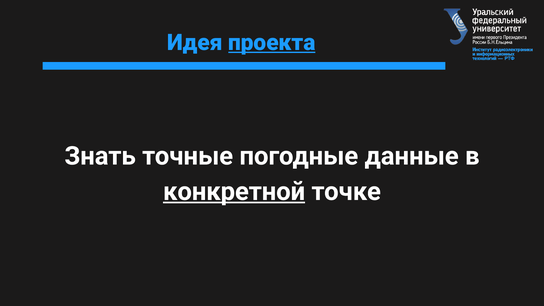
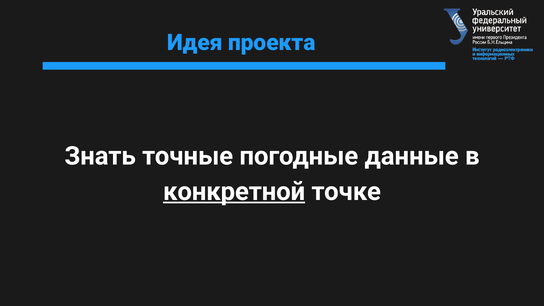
проекта underline: present -> none
